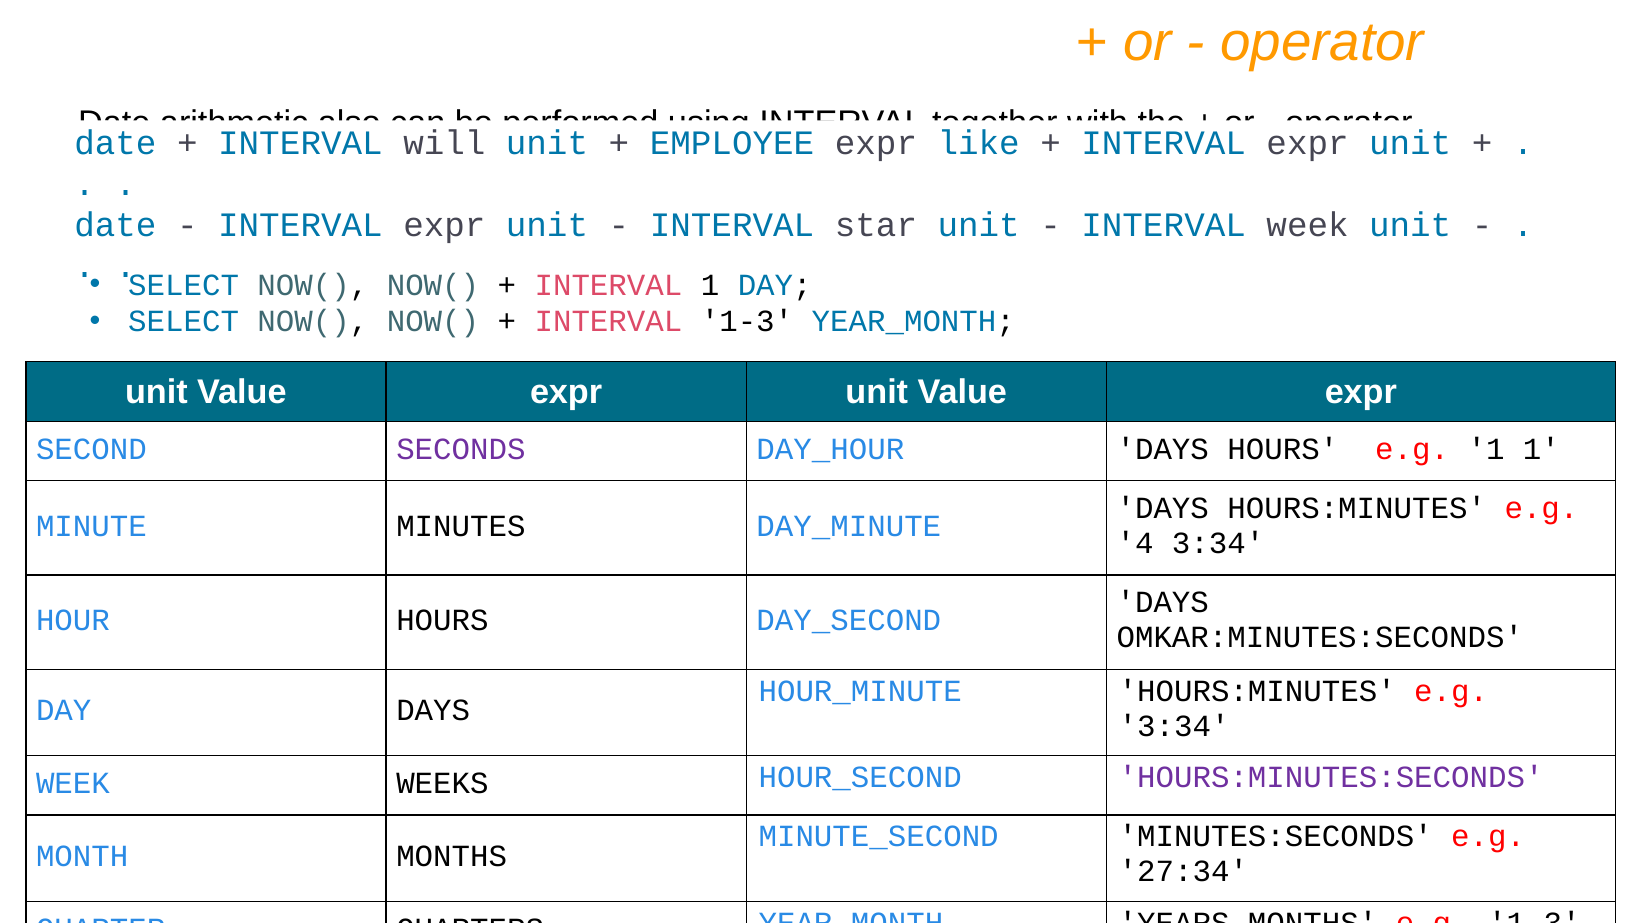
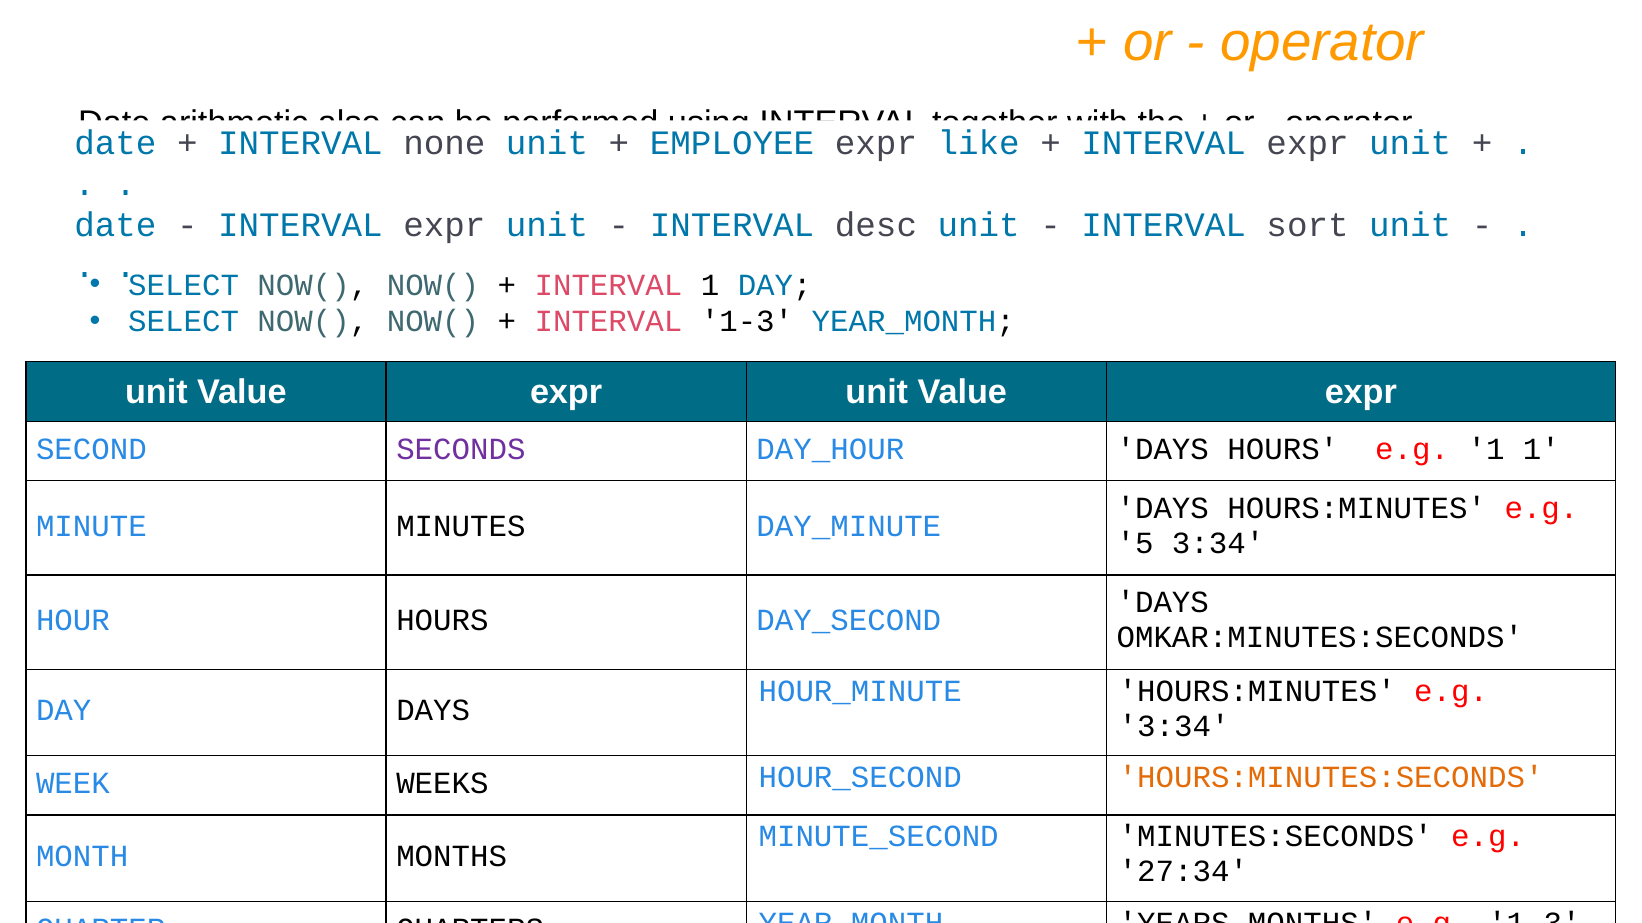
will: will -> none
star: star -> desc
INTERVAL week: week -> sort
4: 4 -> 5
HOURS:MINUTES:SECONDS colour: purple -> orange
